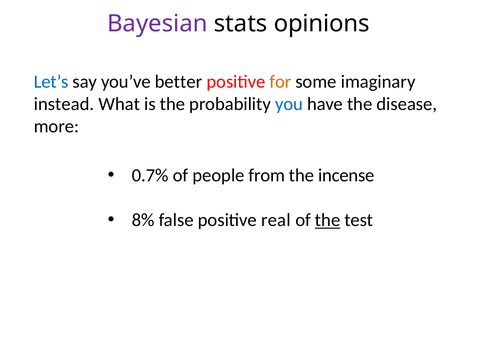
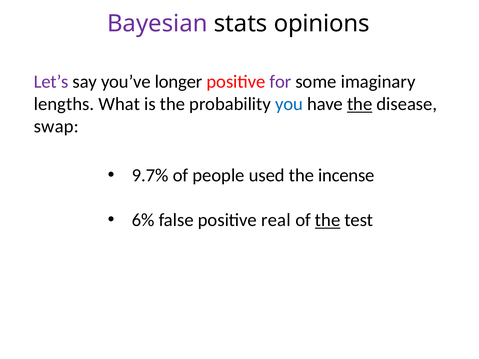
Let’s colour: blue -> purple
better: better -> longer
for colour: orange -> purple
instead: instead -> lengths
the at (360, 104) underline: none -> present
more: more -> swap
0.7%: 0.7% -> 9.7%
from: from -> used
8%: 8% -> 6%
